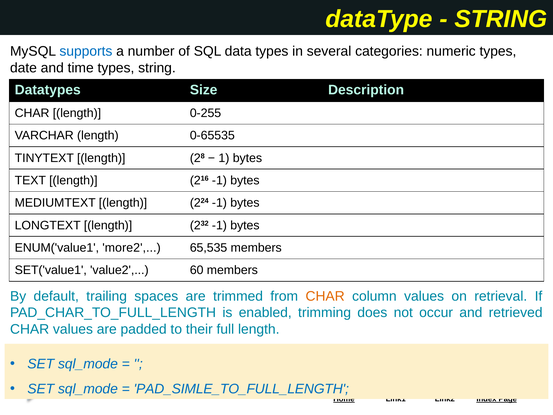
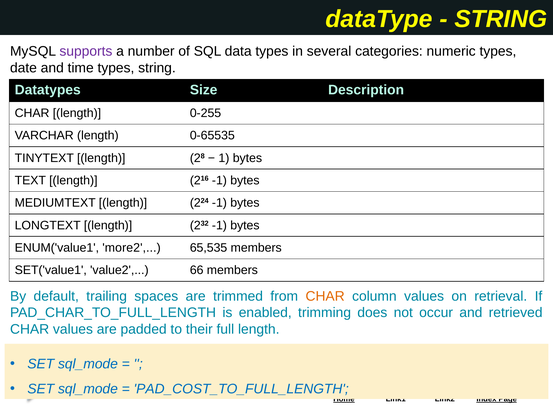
supports colour: blue -> purple
60: 60 -> 66
PAD_SIMLE_TO_FULL_LENGTH: PAD_SIMLE_TO_FULL_LENGTH -> PAD_COST_TO_FULL_LENGTH
